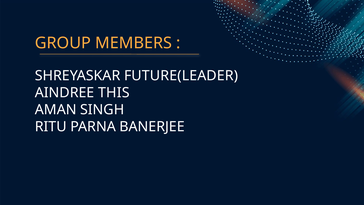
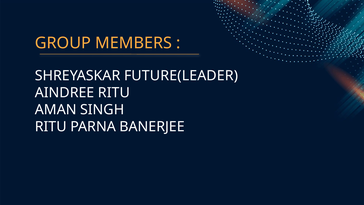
AINDREE THIS: THIS -> RITU
